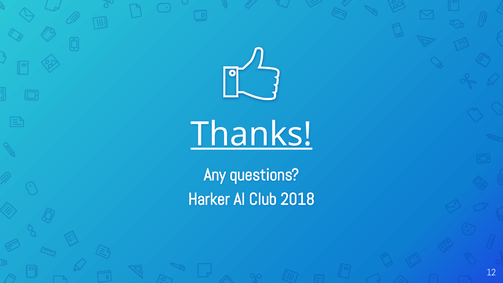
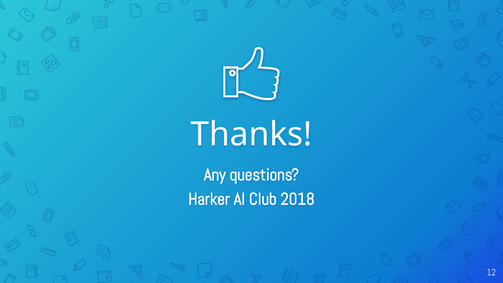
Thanks underline: present -> none
